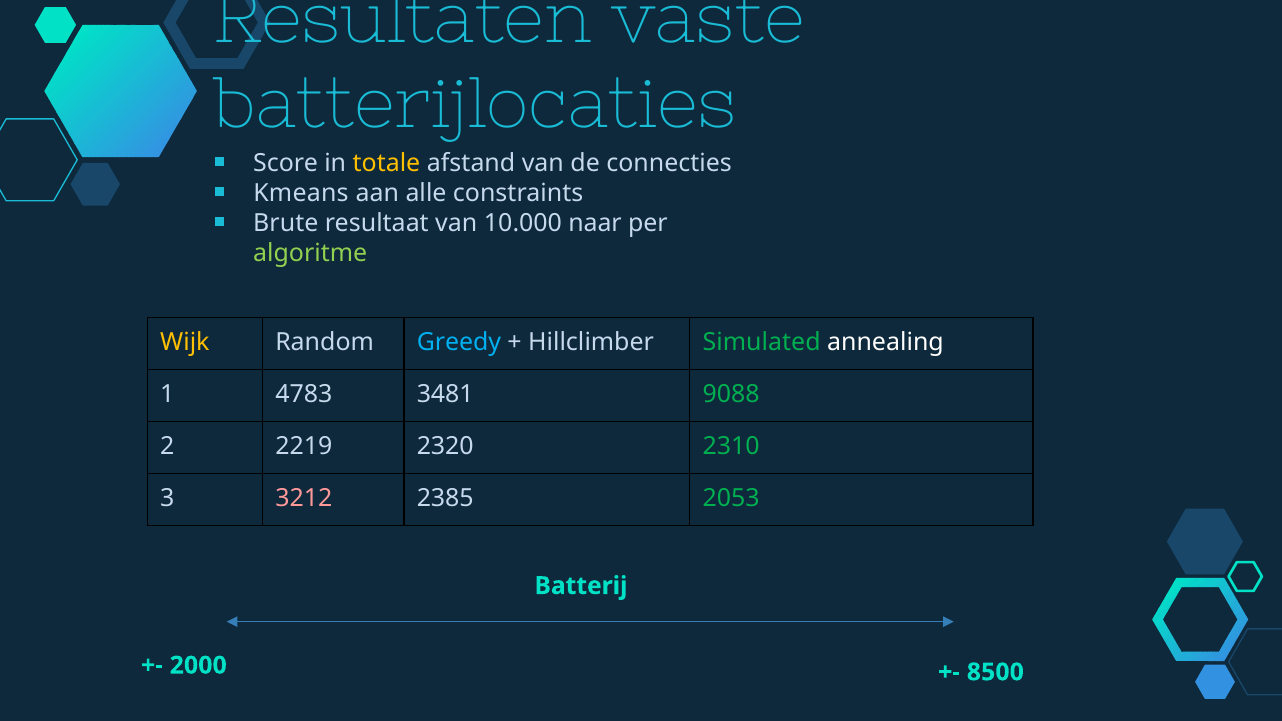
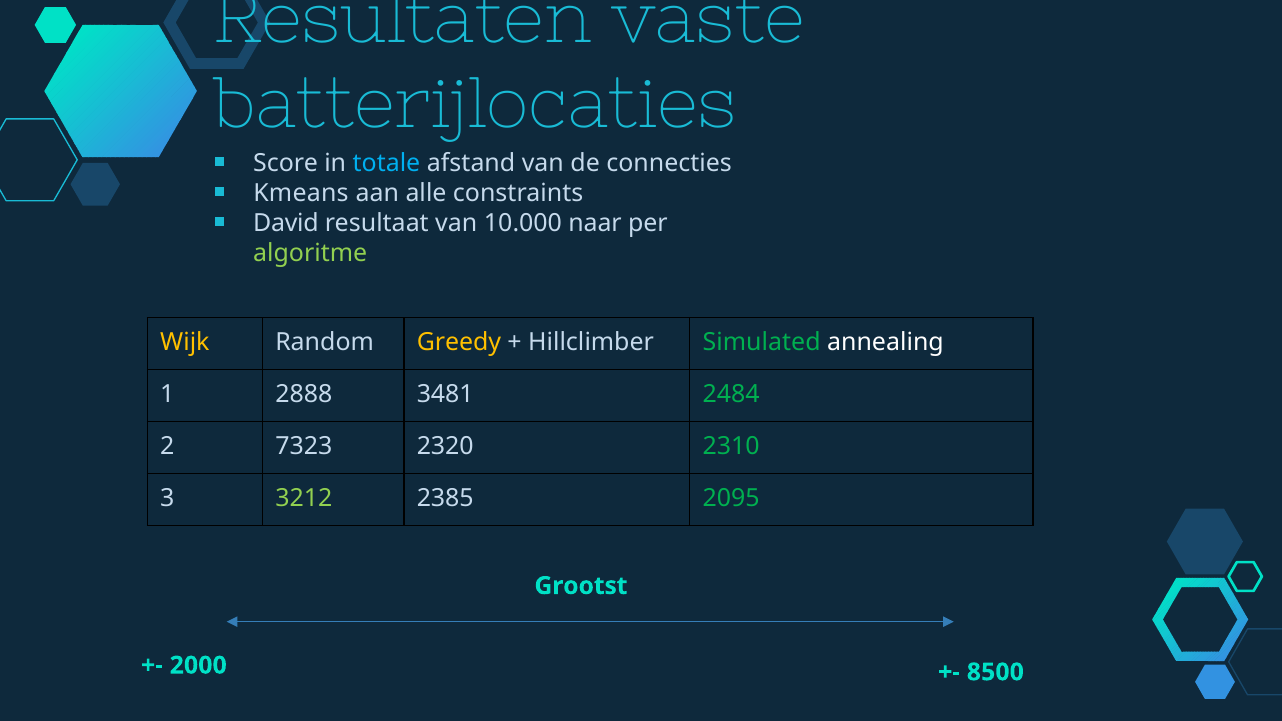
totale colour: yellow -> light blue
Brute: Brute -> David
Greedy colour: light blue -> yellow
4783: 4783 -> 2888
9088: 9088 -> 2484
2219: 2219 -> 7323
3212 colour: pink -> light green
2053: 2053 -> 2095
Batterij: Batterij -> Grootst
